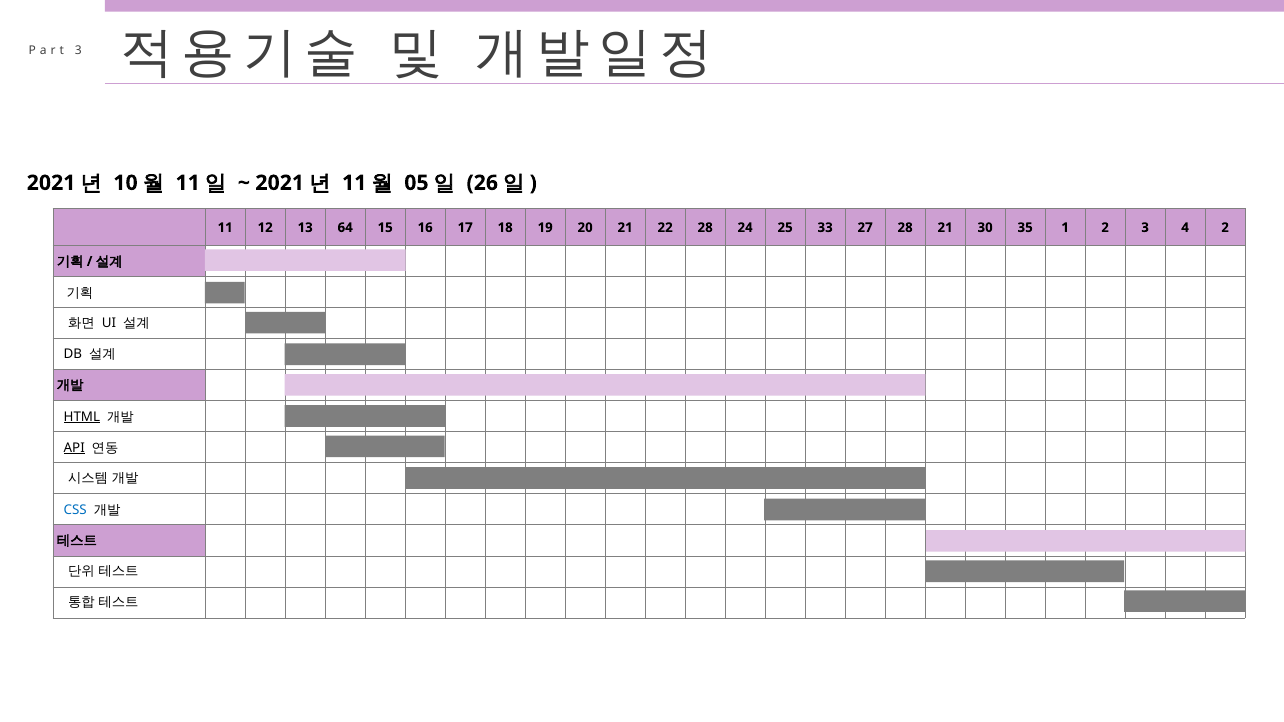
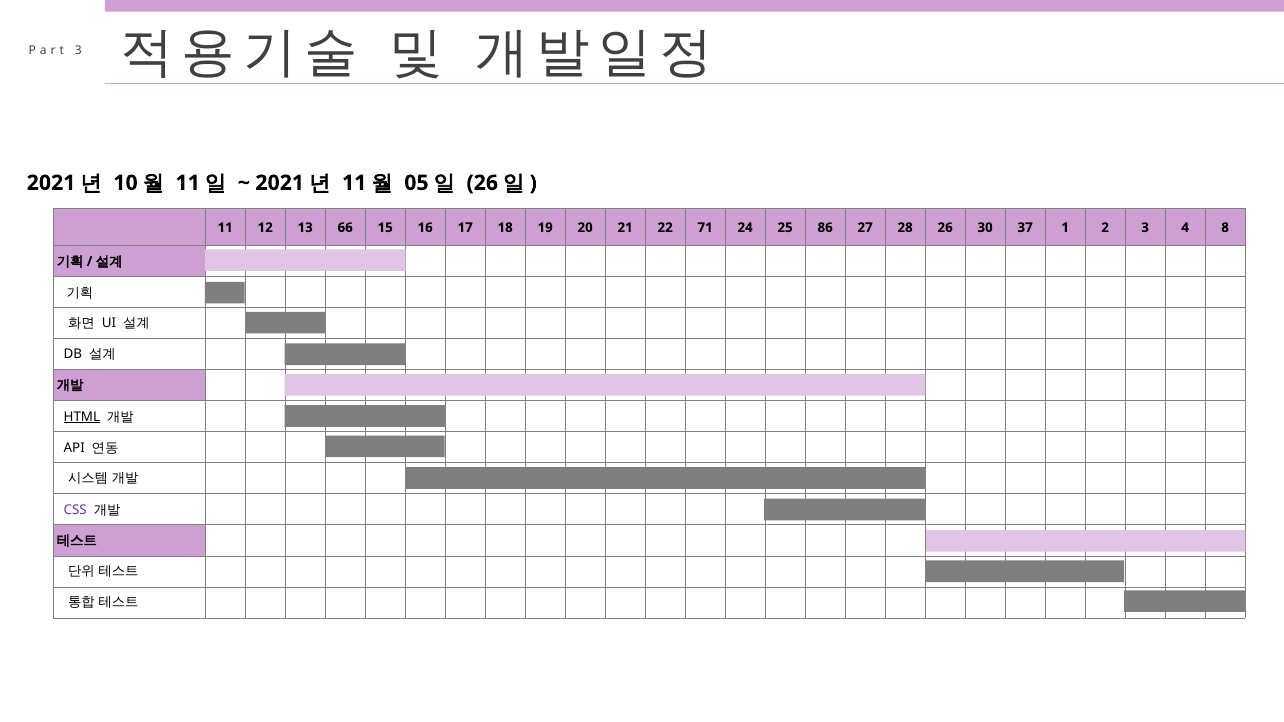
64: 64 -> 66
22 28: 28 -> 71
33: 33 -> 86
28 21: 21 -> 26
35: 35 -> 37
4 2: 2 -> 8
API underline: present -> none
CSS colour: blue -> purple
